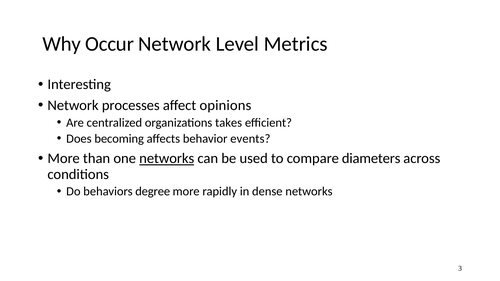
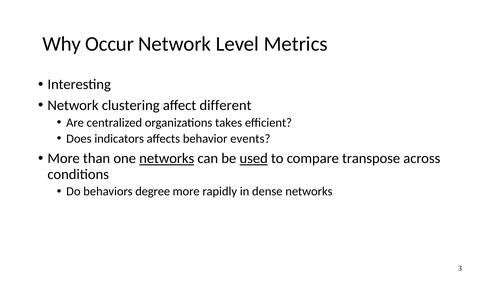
processes: processes -> clustering
opinions: opinions -> different
becoming: becoming -> indicators
used underline: none -> present
diameters: diameters -> transpose
